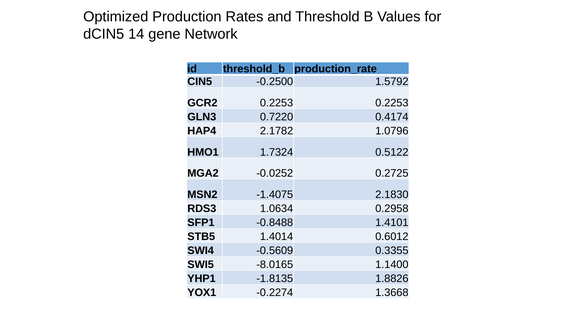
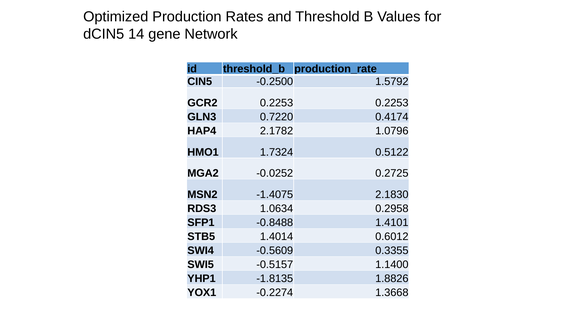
-8.0165: -8.0165 -> -0.5157
